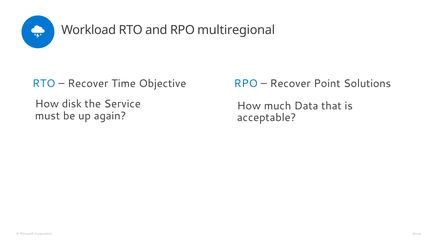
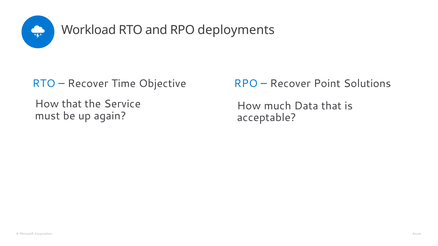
multiregional: multiregional -> deployments
How disk: disk -> that
